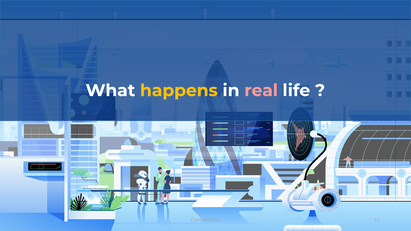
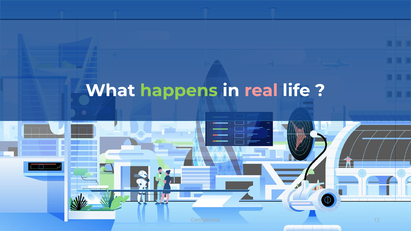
happens colour: yellow -> light green
